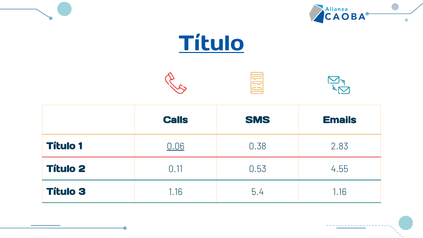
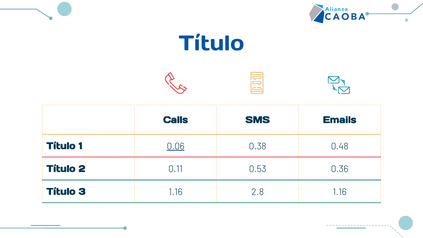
Título at (212, 43) underline: present -> none
2.83: 2.83 -> 0.48
4.55: 4.55 -> 0.36
5.4: 5.4 -> 2.8
